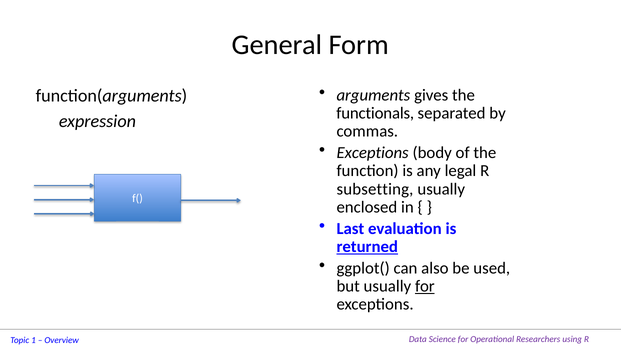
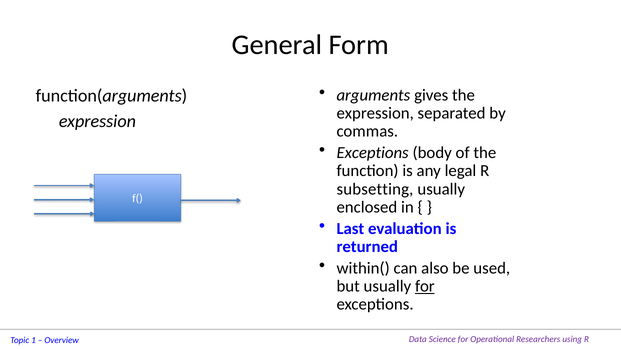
functionals at (375, 113): functionals -> expression
returned underline: present -> none
ggplot(: ggplot( -> within(
